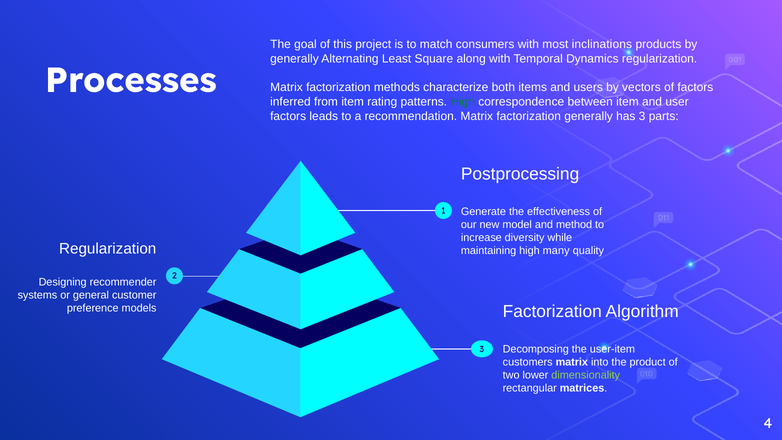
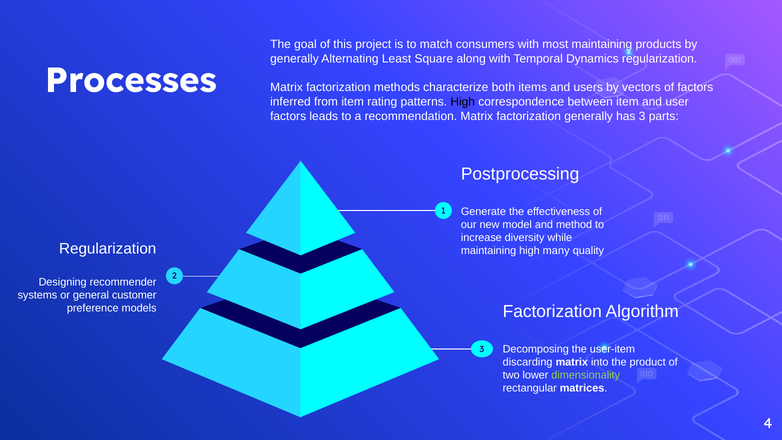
most inclinations: inclinations -> maintaining
High at (463, 102) colour: green -> black
customers: customers -> discarding
